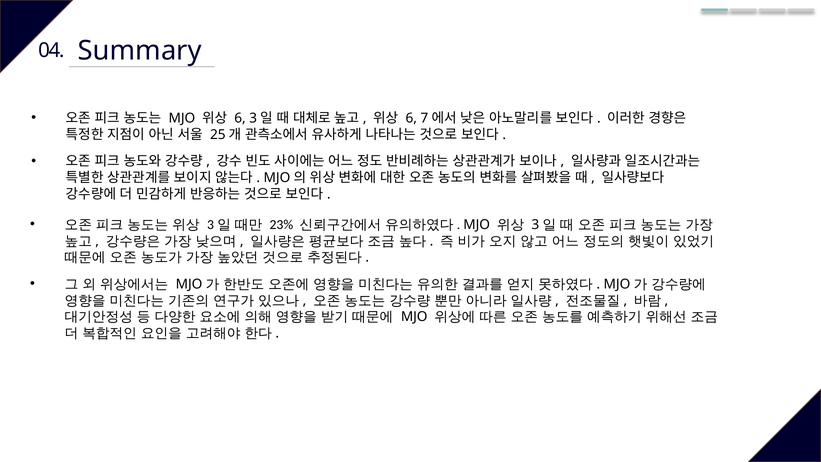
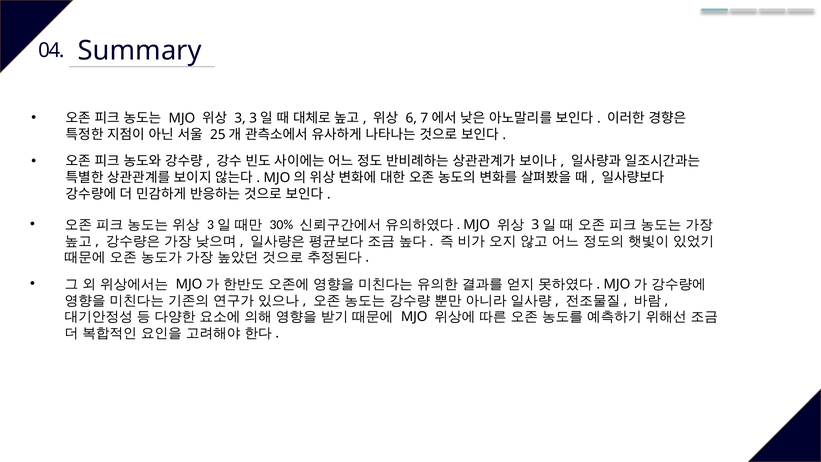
6 at (240, 118): 6 -> 3
23%: 23% -> 30%
